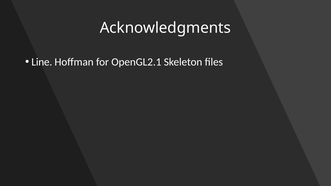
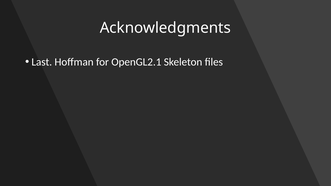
Line: Line -> Last
